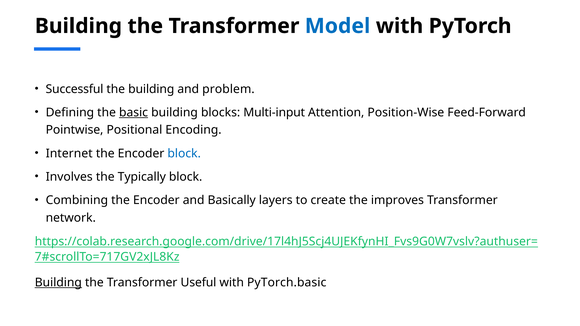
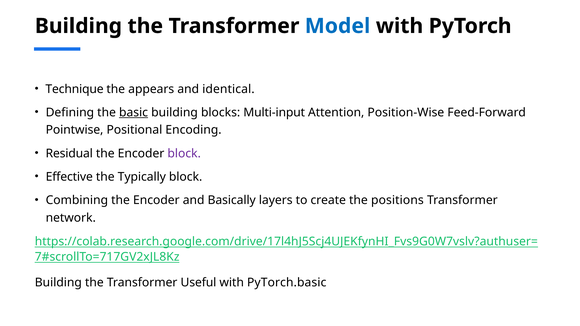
Successful: Successful -> Technique
the building: building -> appears
problem: problem -> identical
Internet: Internet -> Residual
block at (184, 154) colour: blue -> purple
Involves: Involves -> Effective
improves: improves -> positions
Building at (58, 283) underline: present -> none
